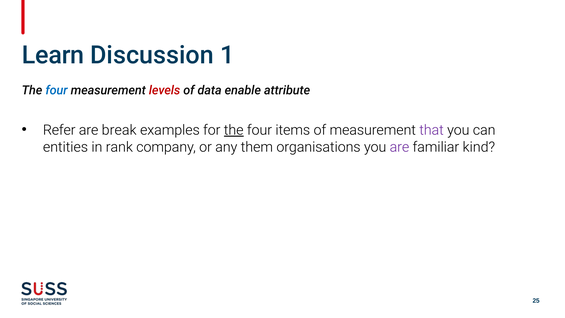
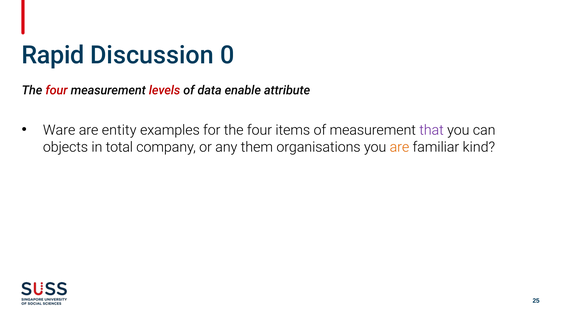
Learn: Learn -> Rapid
1: 1 -> 0
four at (56, 90) colour: blue -> red
Refer: Refer -> Ware
break: break -> entity
the at (234, 130) underline: present -> none
entities: entities -> objects
rank: rank -> total
are at (399, 147) colour: purple -> orange
